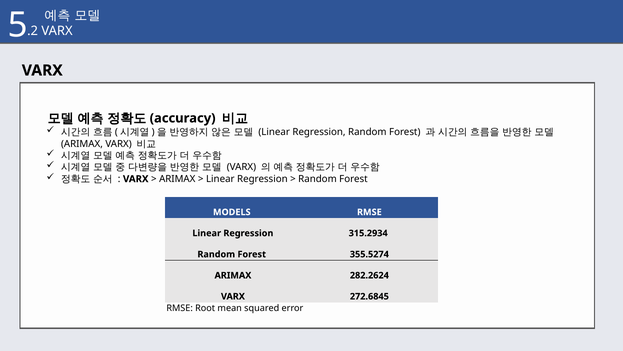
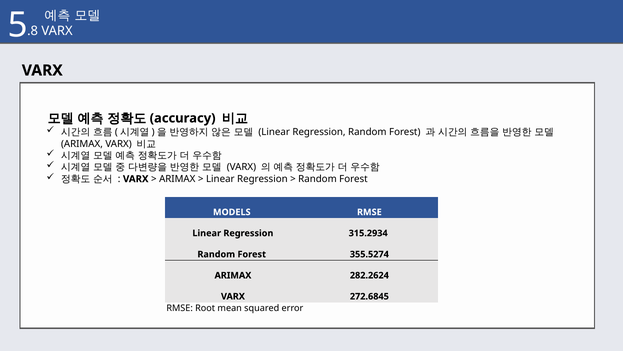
.2: .2 -> .8
